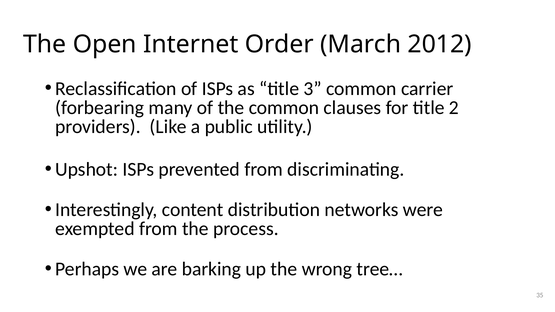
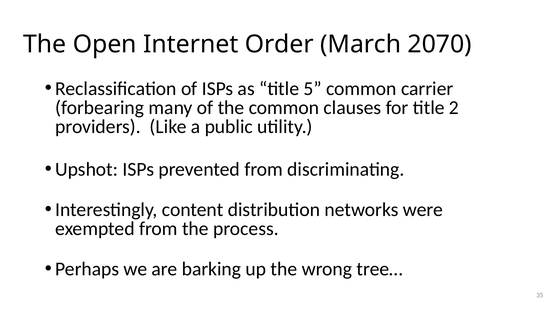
2012: 2012 -> 2070
3: 3 -> 5
